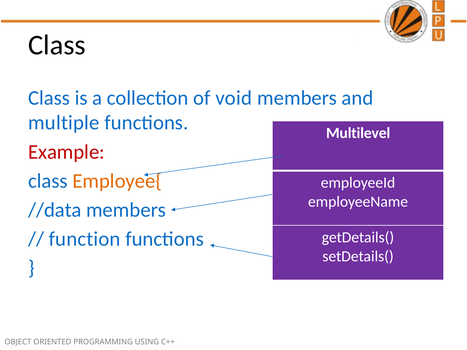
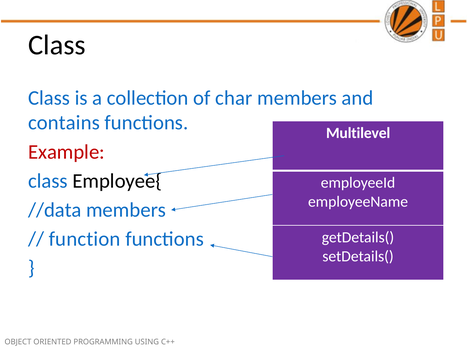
void: void -> char
multiple: multiple -> contains
Employee{ colour: orange -> black
